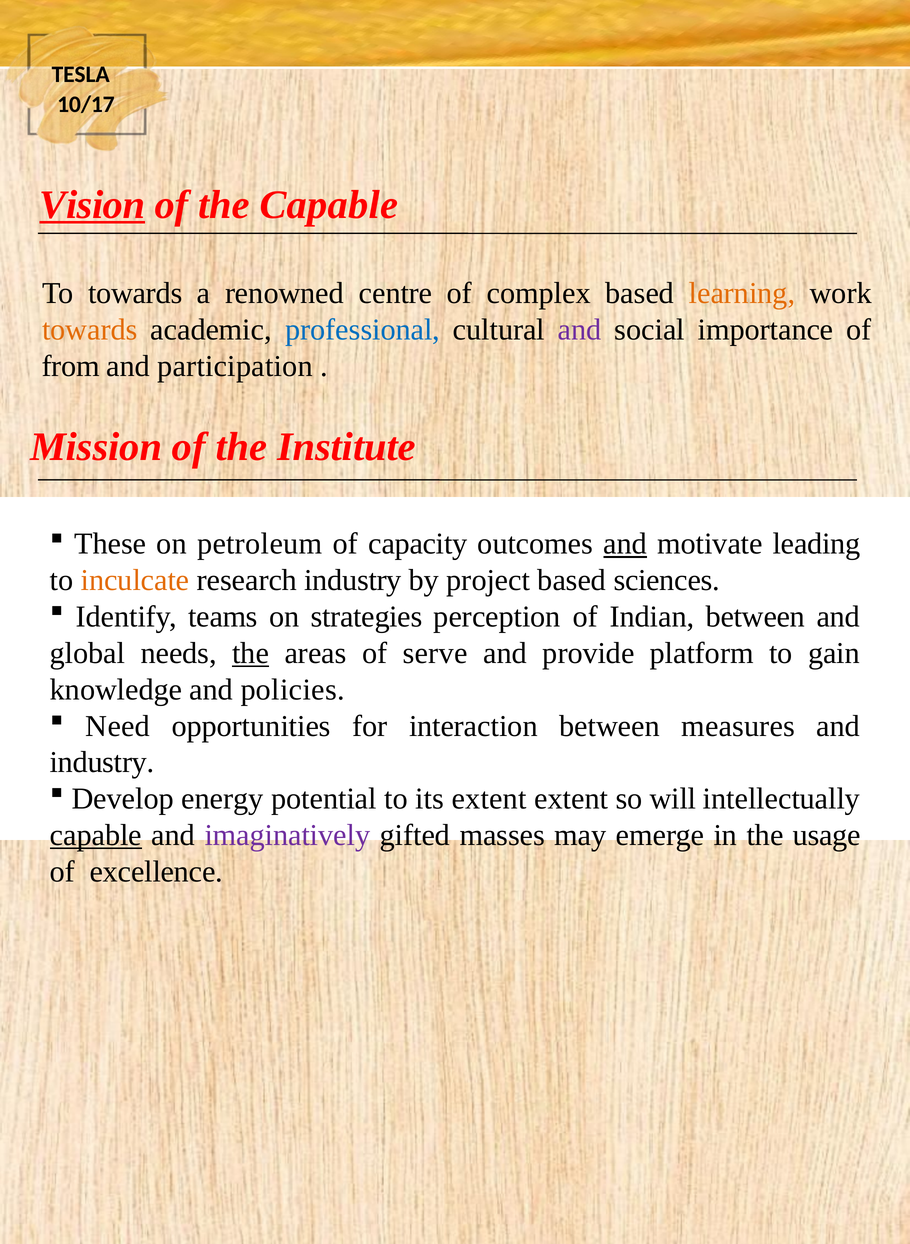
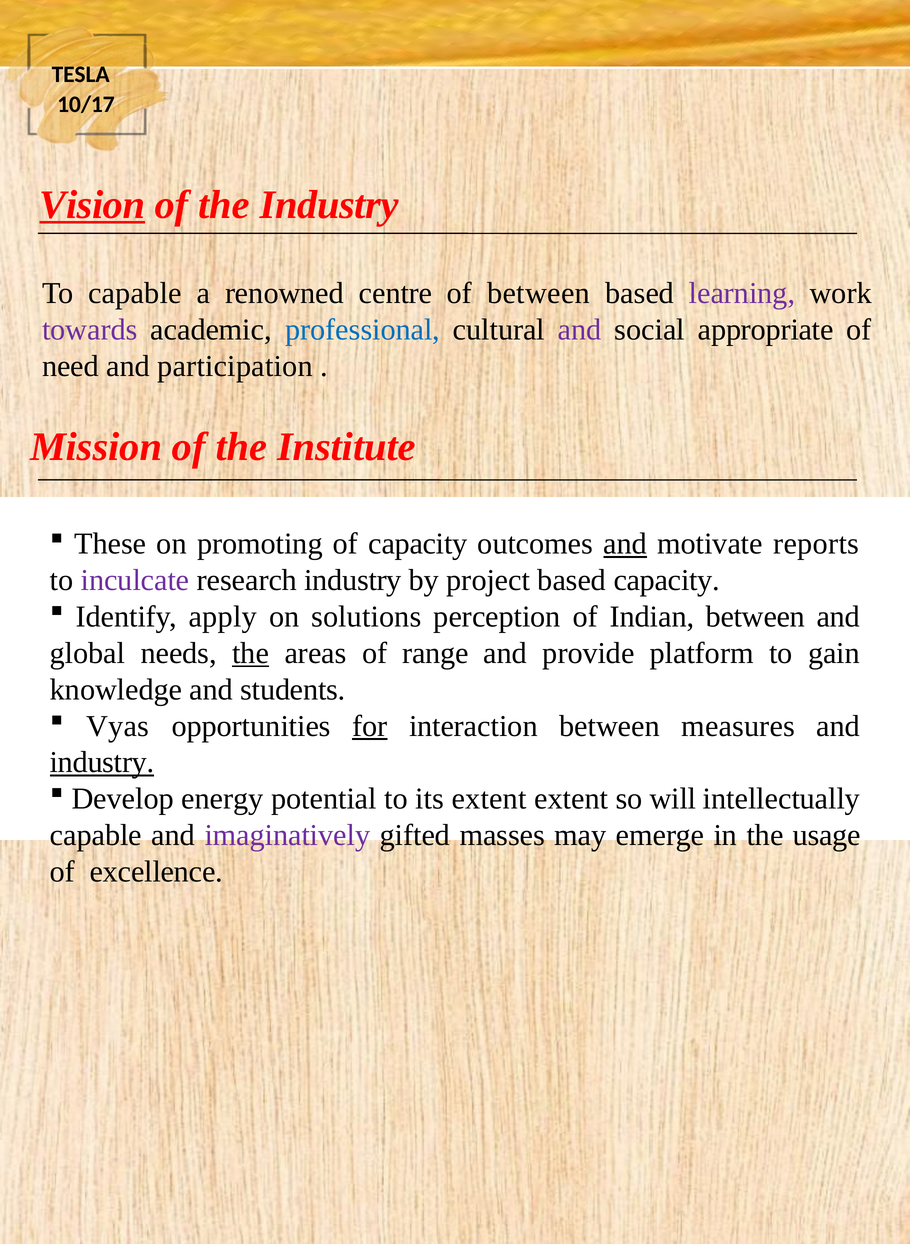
the Capable: Capable -> Industry
To towards: towards -> capable
of complex: complex -> between
learning colour: orange -> purple
towards at (90, 330) colour: orange -> purple
importance: importance -> appropriate
from: from -> need
petroleum: petroleum -> promoting
leading: leading -> reports
inculcate colour: orange -> purple
based sciences: sciences -> capacity
teams: teams -> apply
strategies: strategies -> solutions
serve: serve -> range
policies: policies -> students
Need: Need -> Vyas
for underline: none -> present
industry at (102, 762) underline: none -> present
capable at (96, 835) underline: present -> none
